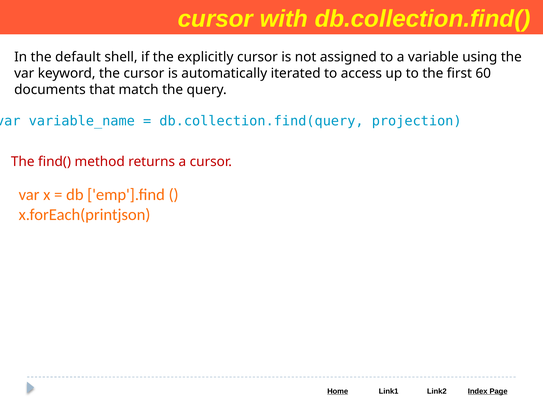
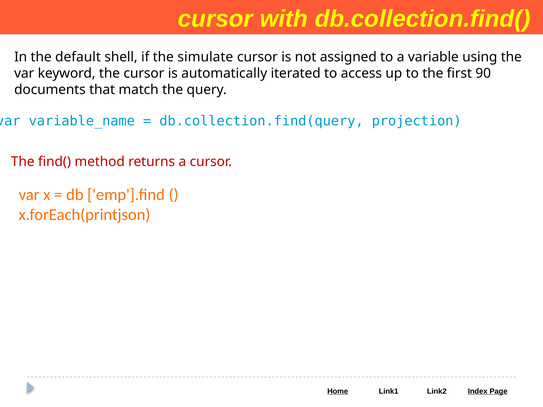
explicitly: explicitly -> simulate
60: 60 -> 90
